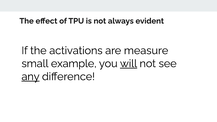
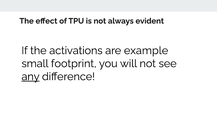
measure: measure -> example
example: example -> footprint
will underline: present -> none
